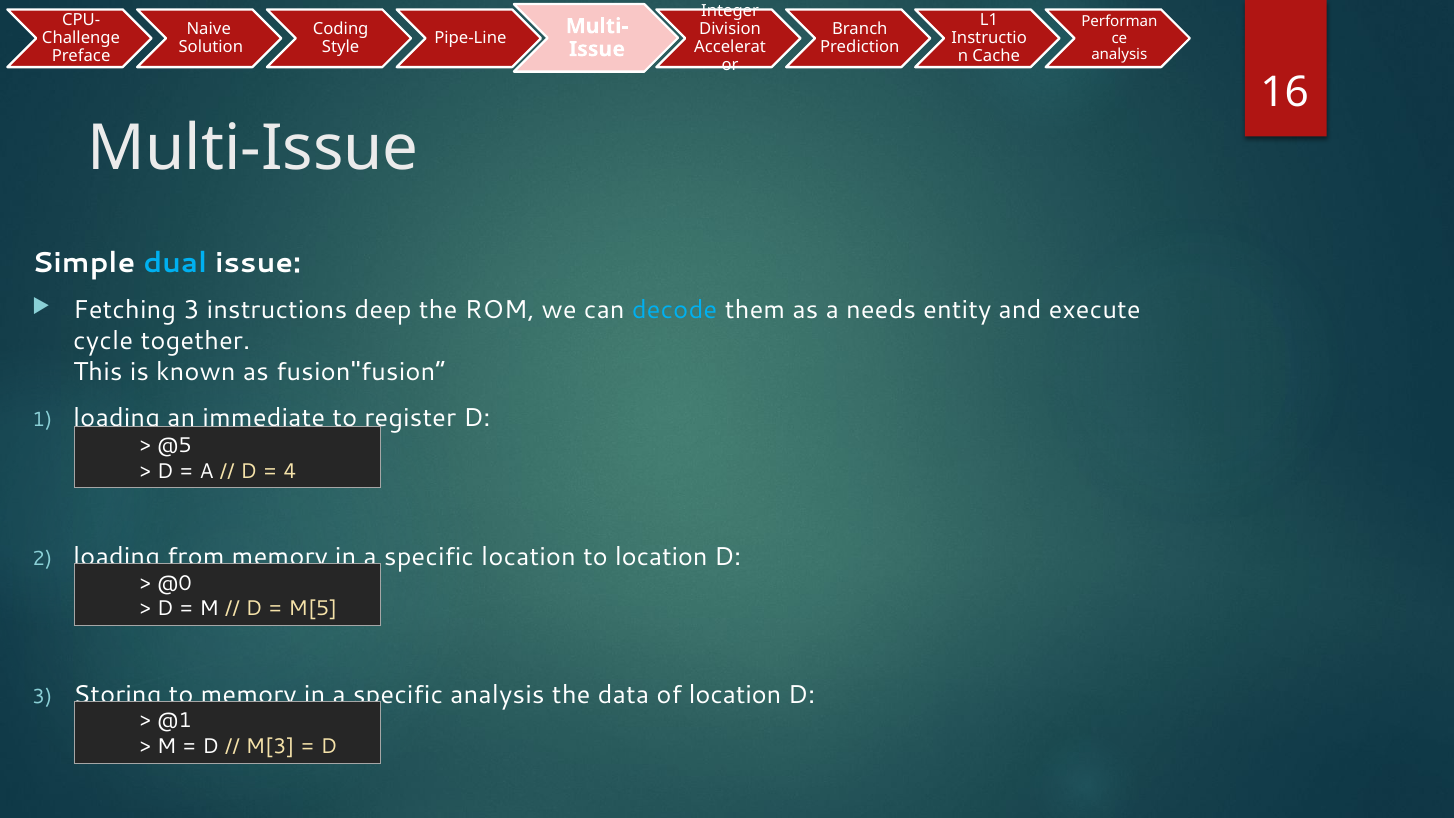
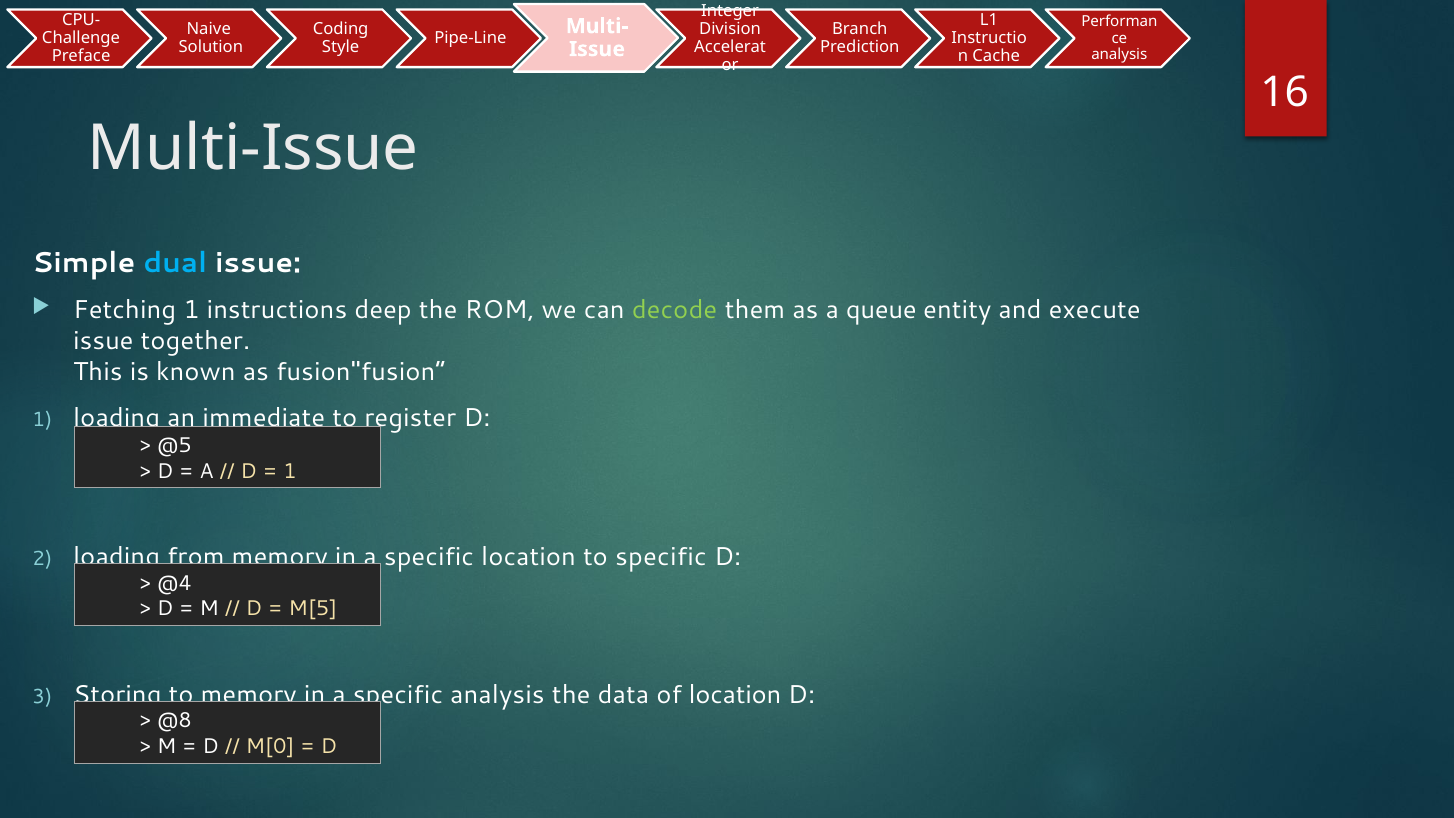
Fetching 3: 3 -> 1
decode colour: light blue -> light green
needs: needs -> queue
cycle at (103, 341): cycle -> issue
4 at (290, 471): 4 -> 1
to location: location -> specific
@0: @0 -> @4
@1: @1 -> @8
M[3: M[3 -> M[0
